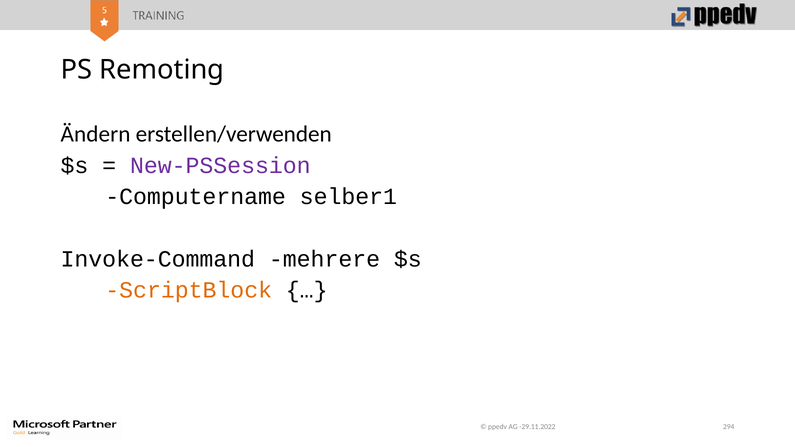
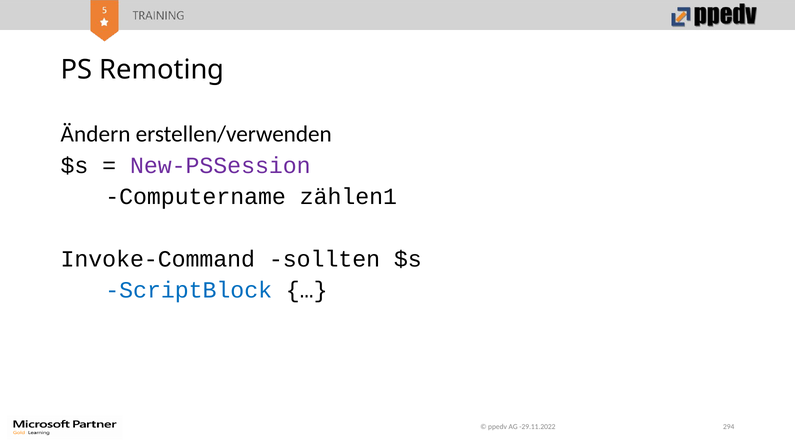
selber1: selber1 -> zählen1
mehrere: mehrere -> sollten
ScriptBlock colour: orange -> blue
